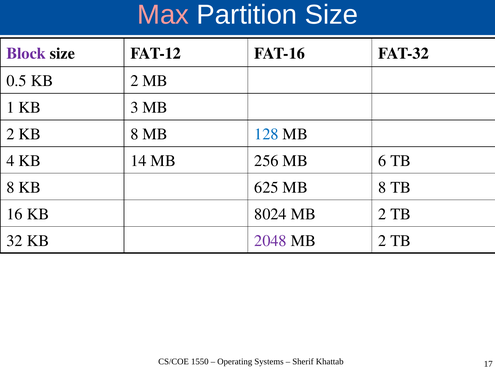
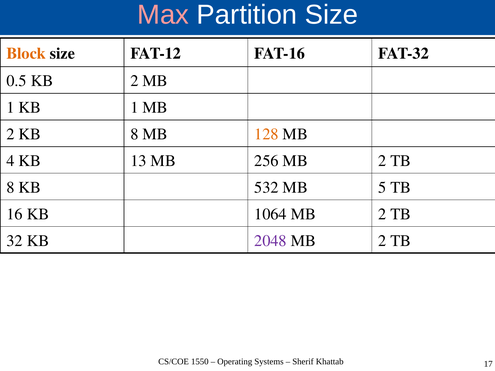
Block colour: purple -> orange
KB 3: 3 -> 1
128 colour: blue -> orange
14: 14 -> 13
256 MB 6: 6 -> 2
625: 625 -> 532
MB 8: 8 -> 5
8024: 8024 -> 1064
